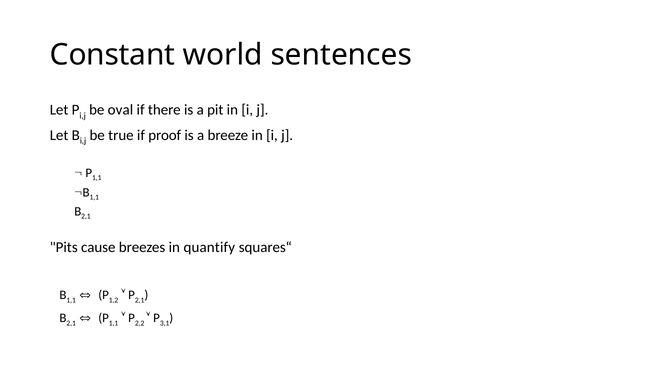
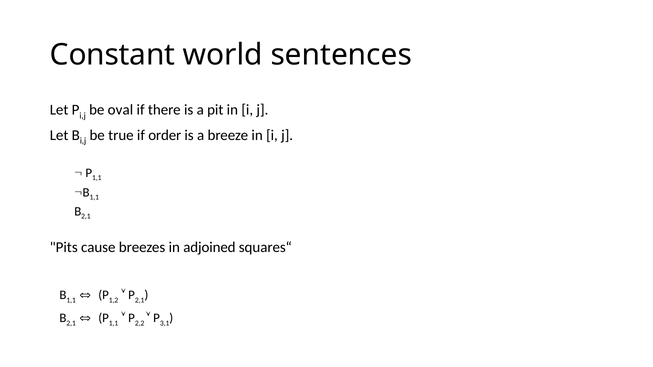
proof: proof -> order
quantify: quantify -> adjoined
